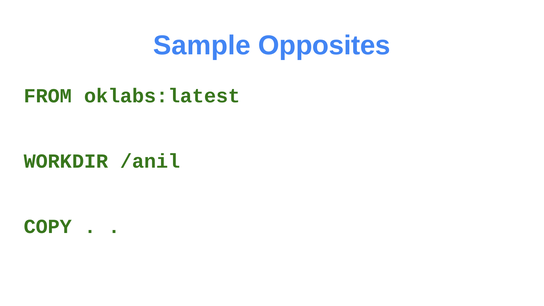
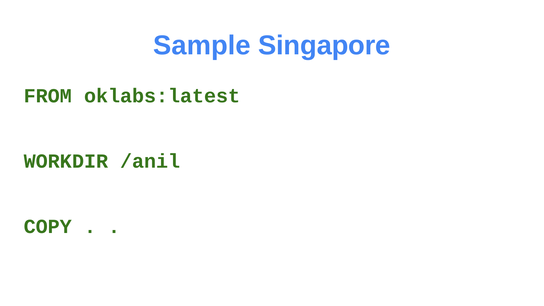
Opposites: Opposites -> Singapore
